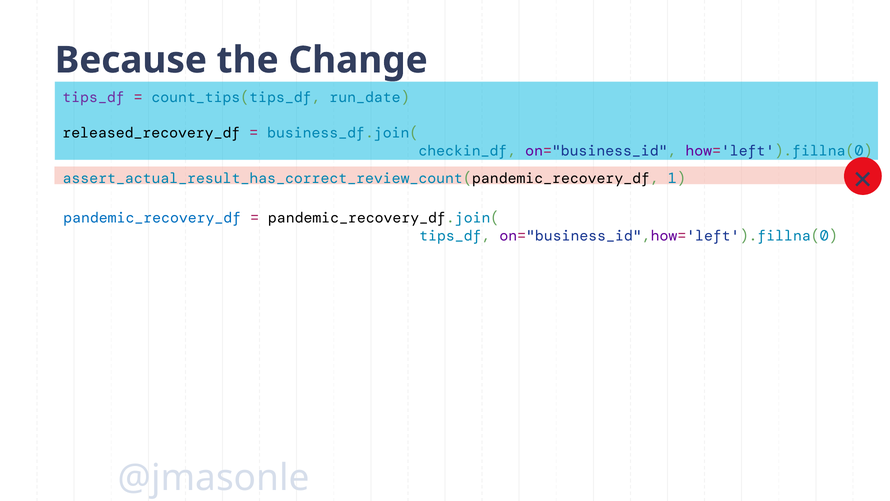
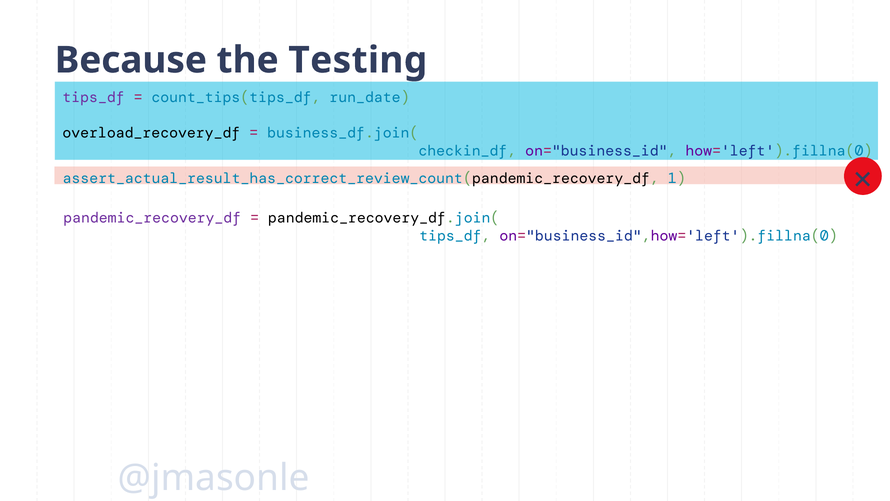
Change: Change -> Testing
released_recovery_df: released_recovery_df -> overload_recovery_df
pandemic_recovery_df colour: blue -> purple
